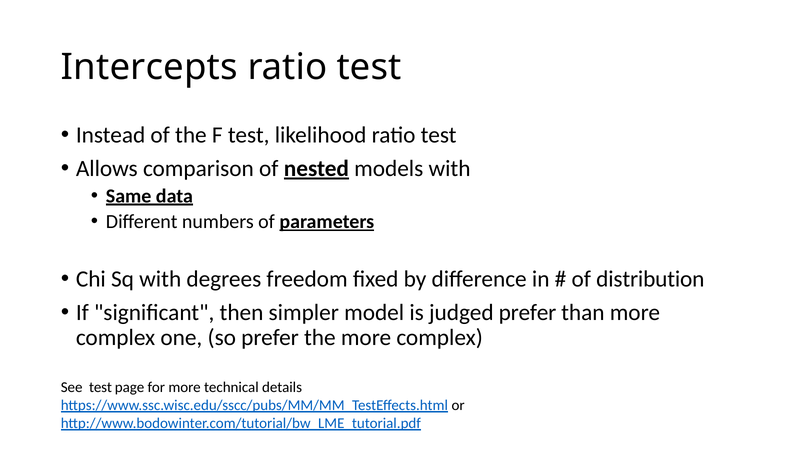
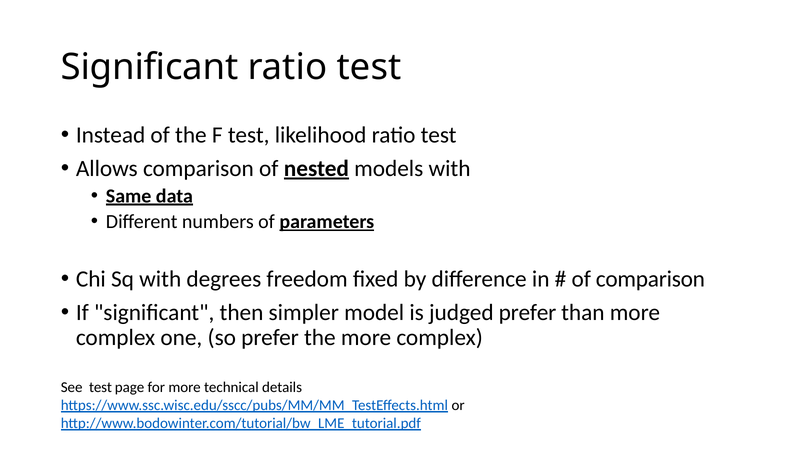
Intercepts at (149, 67): Intercepts -> Significant
of distribution: distribution -> comparison
